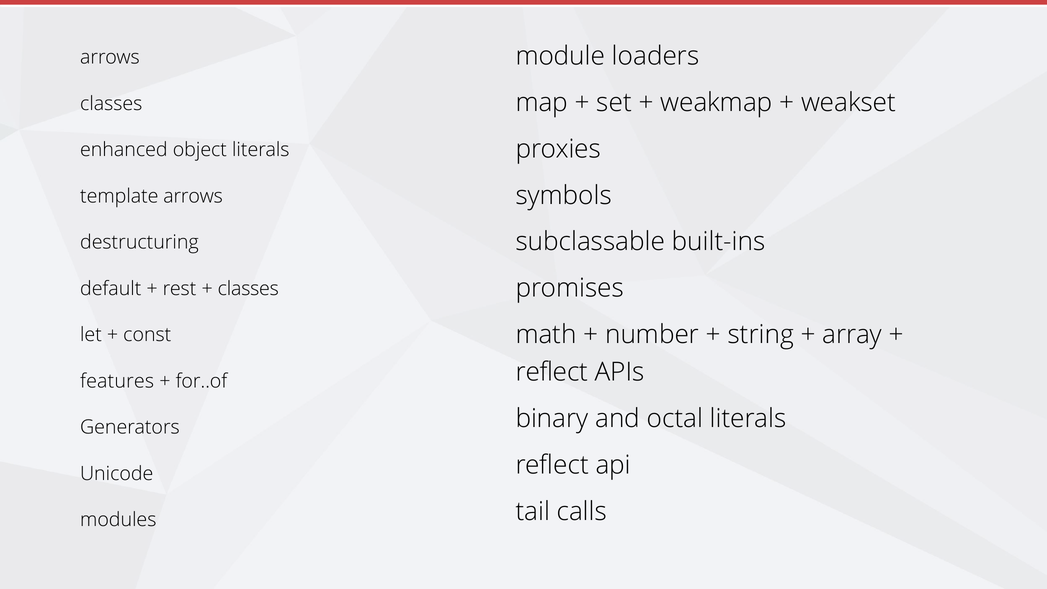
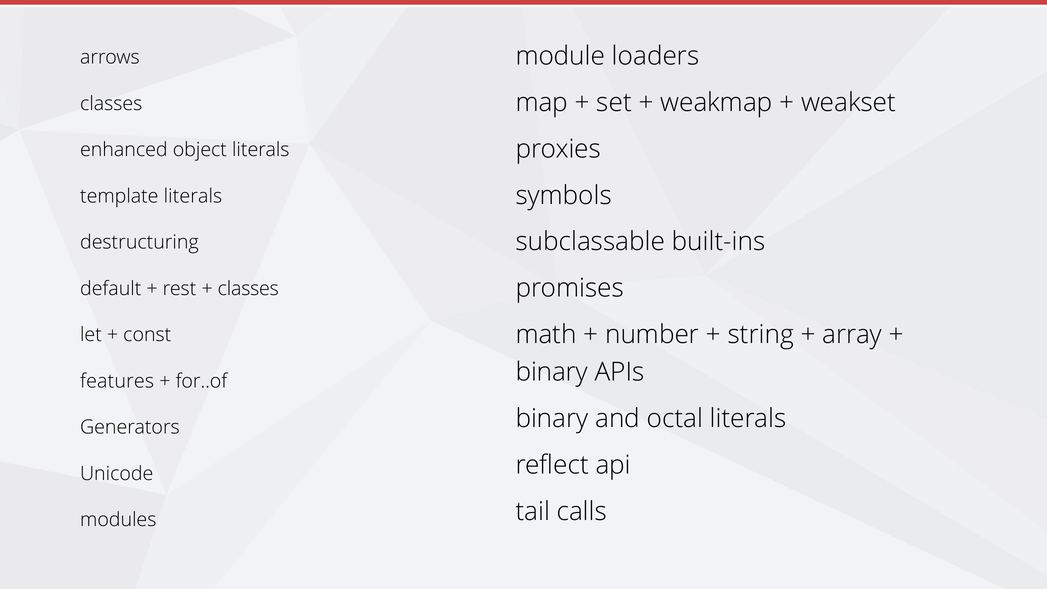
template arrows: arrows -> literals
reflect at (552, 372): reflect -> binary
